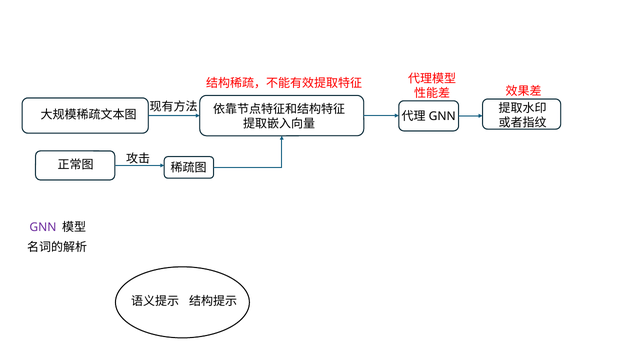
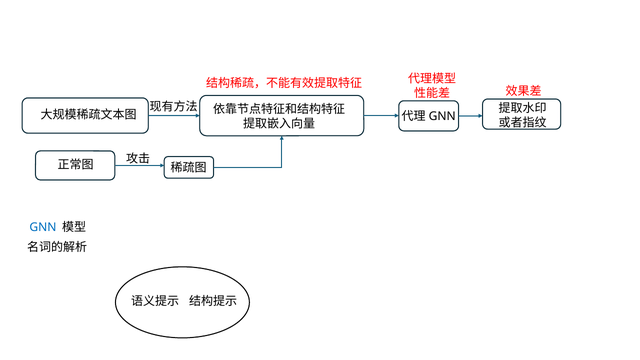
GNN colour: purple -> blue
